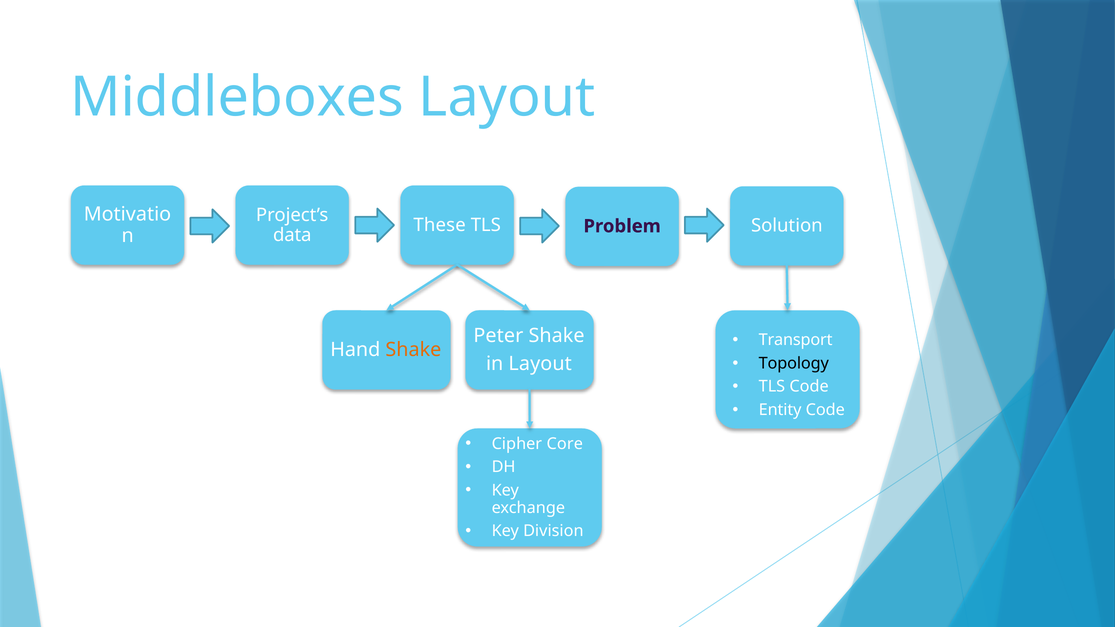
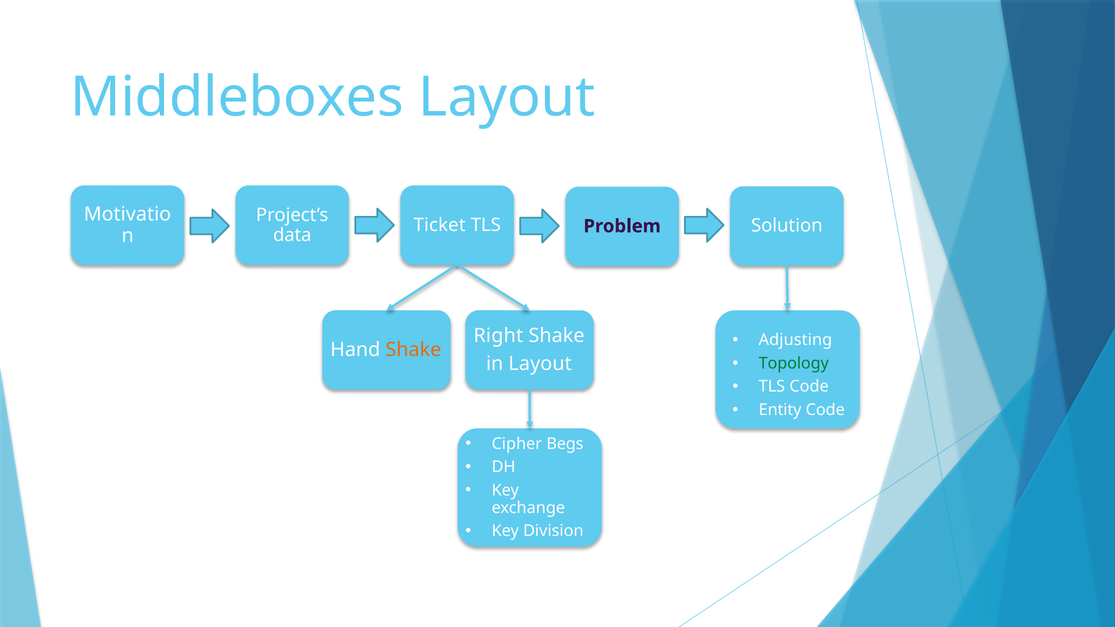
These: These -> Ticket
Peter: Peter -> Right
Transport: Transport -> Adjusting
Topology colour: black -> green
Core: Core -> Begs
